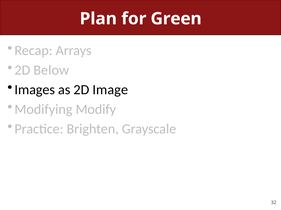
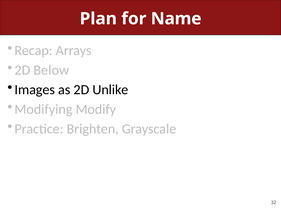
Green: Green -> Name
Image: Image -> Unlike
